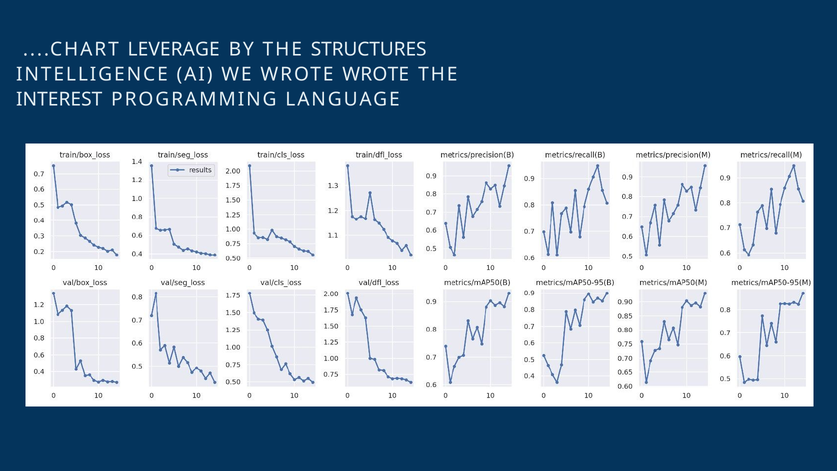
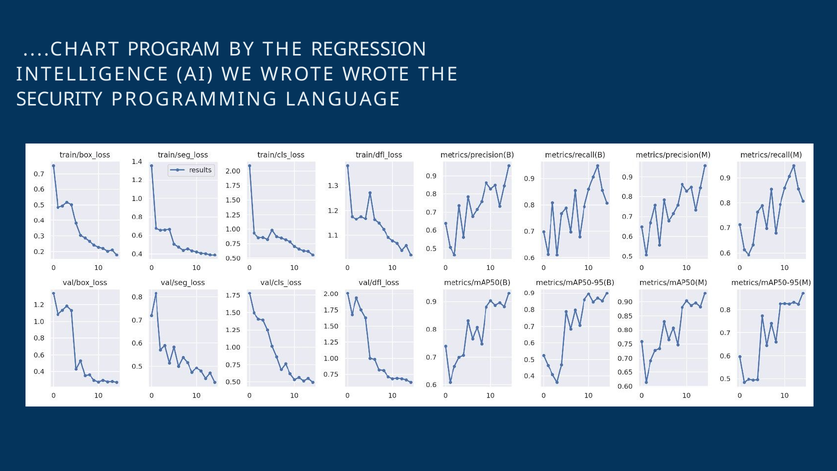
LEVERAGE: LEVERAGE -> PROGRAM
STRUCTURES: STRUCTURES -> REGRESSION
INTEREST: INTEREST -> SECURITY
